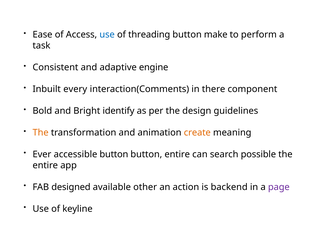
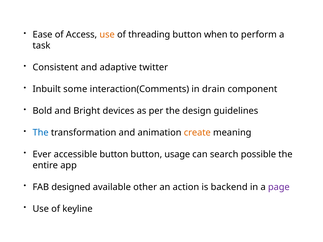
use at (107, 35) colour: blue -> orange
make: make -> when
engine: engine -> twitter
every: every -> some
there: there -> drain
identify: identify -> devices
The at (41, 133) colour: orange -> blue
button entire: entire -> usage
